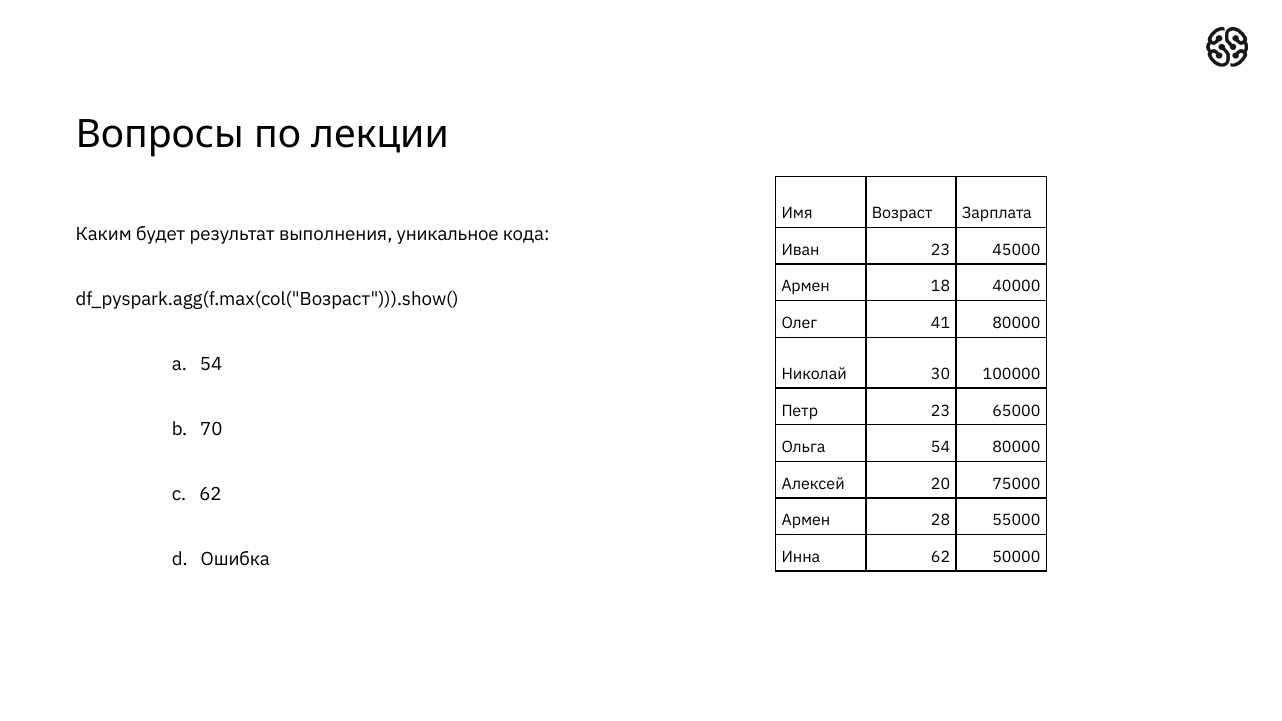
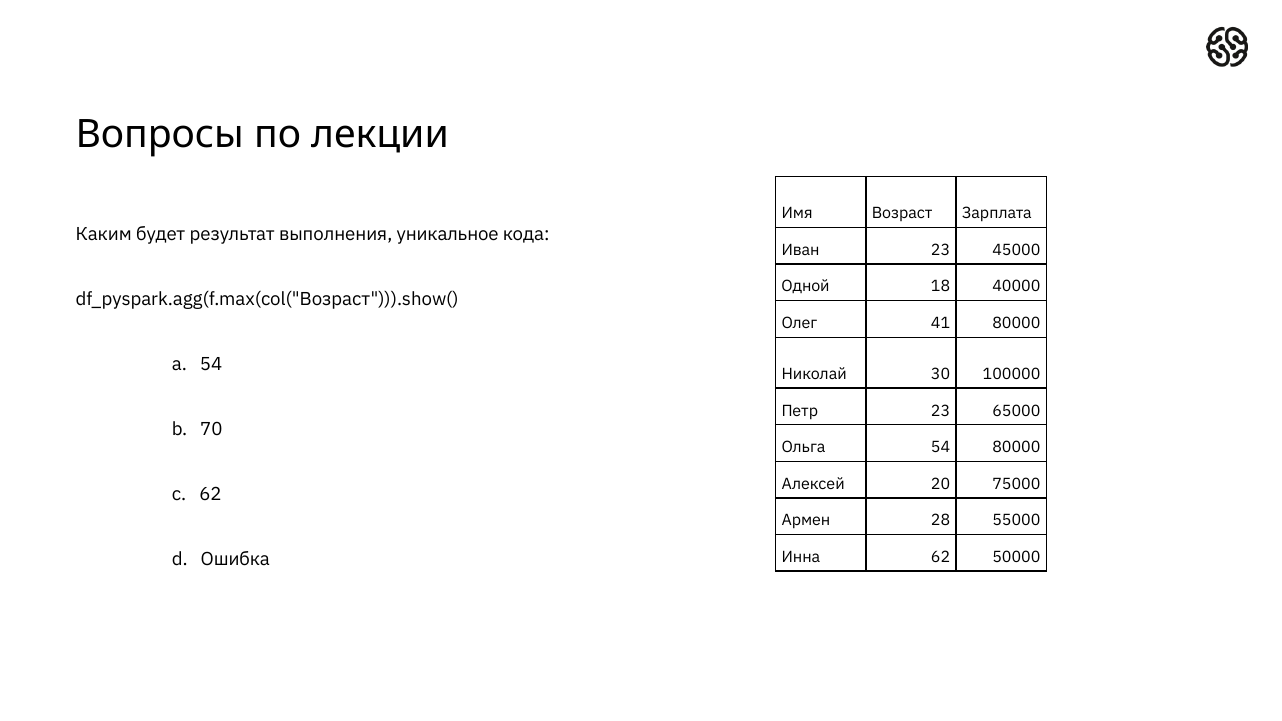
Армен at (806, 287): Армен -> Одной
